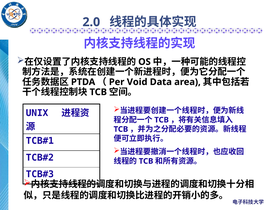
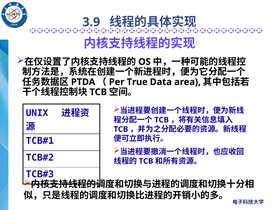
2.0: 2.0 -> 3.9
Void: Void -> True
